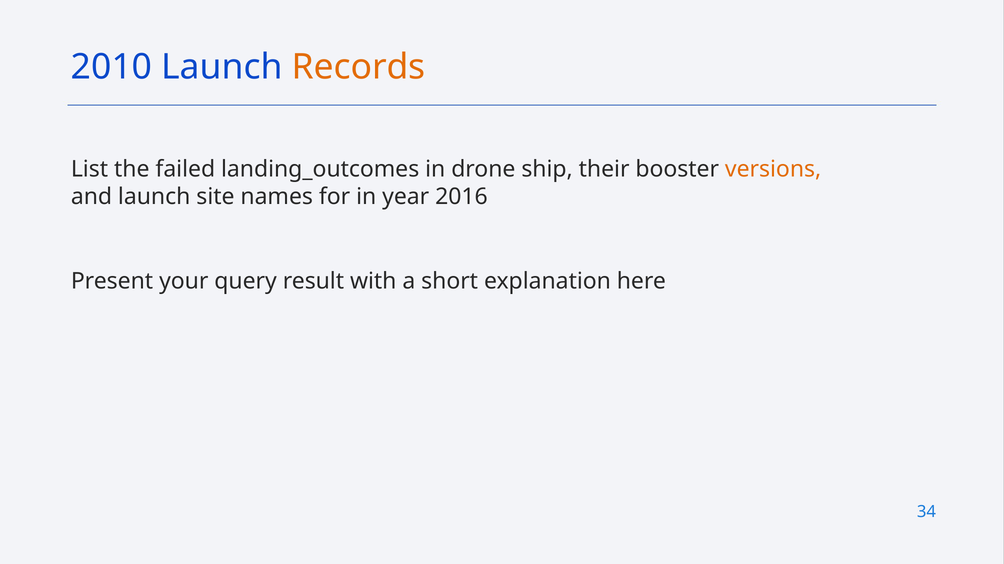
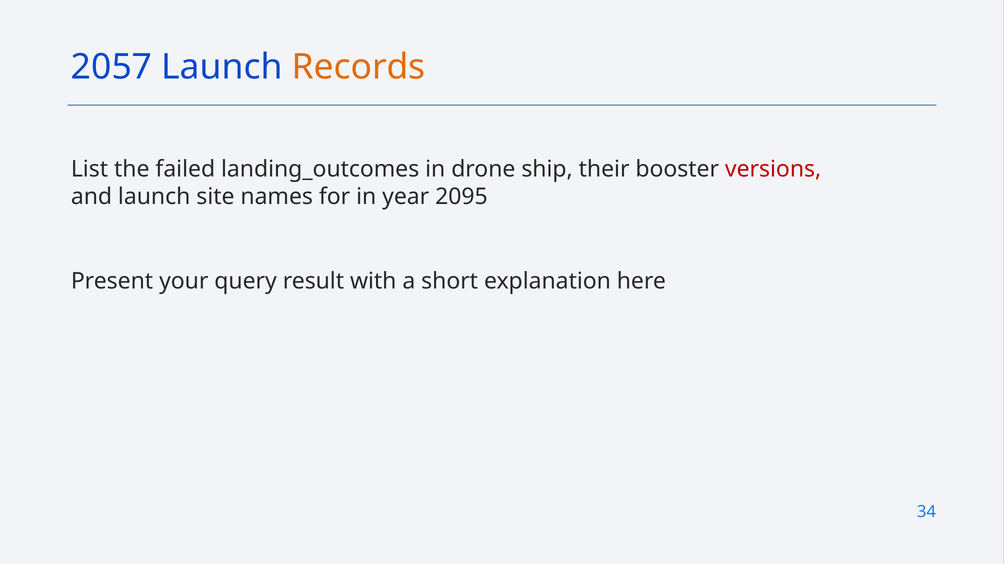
2010: 2010 -> 2057
versions colour: orange -> red
2016: 2016 -> 2095
